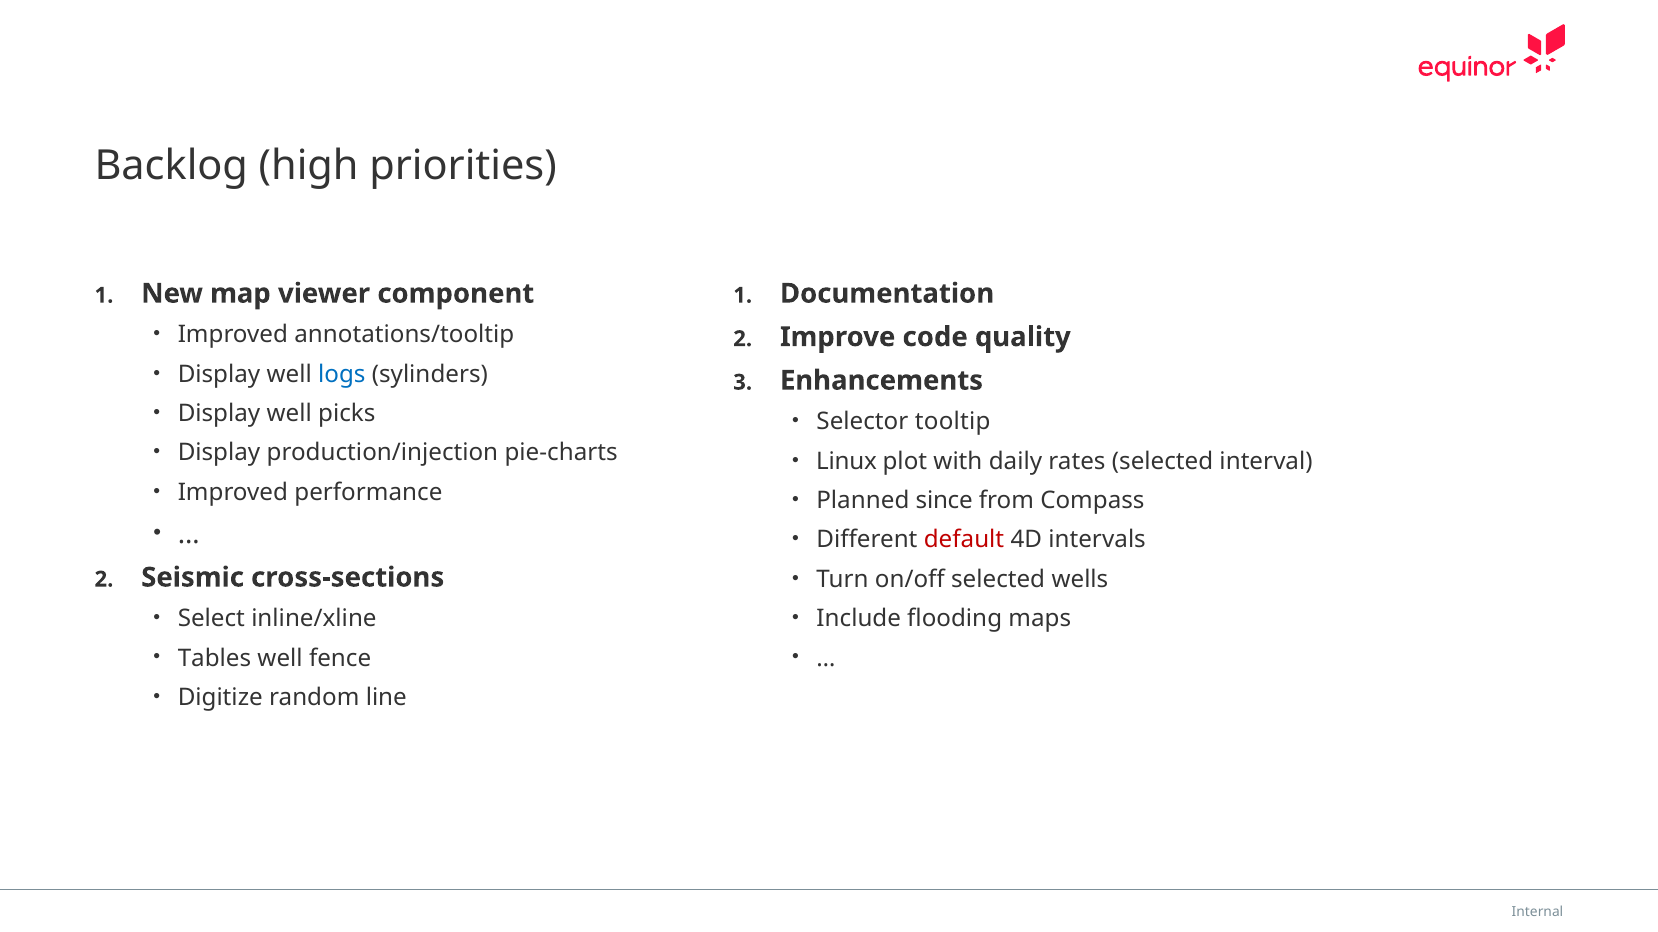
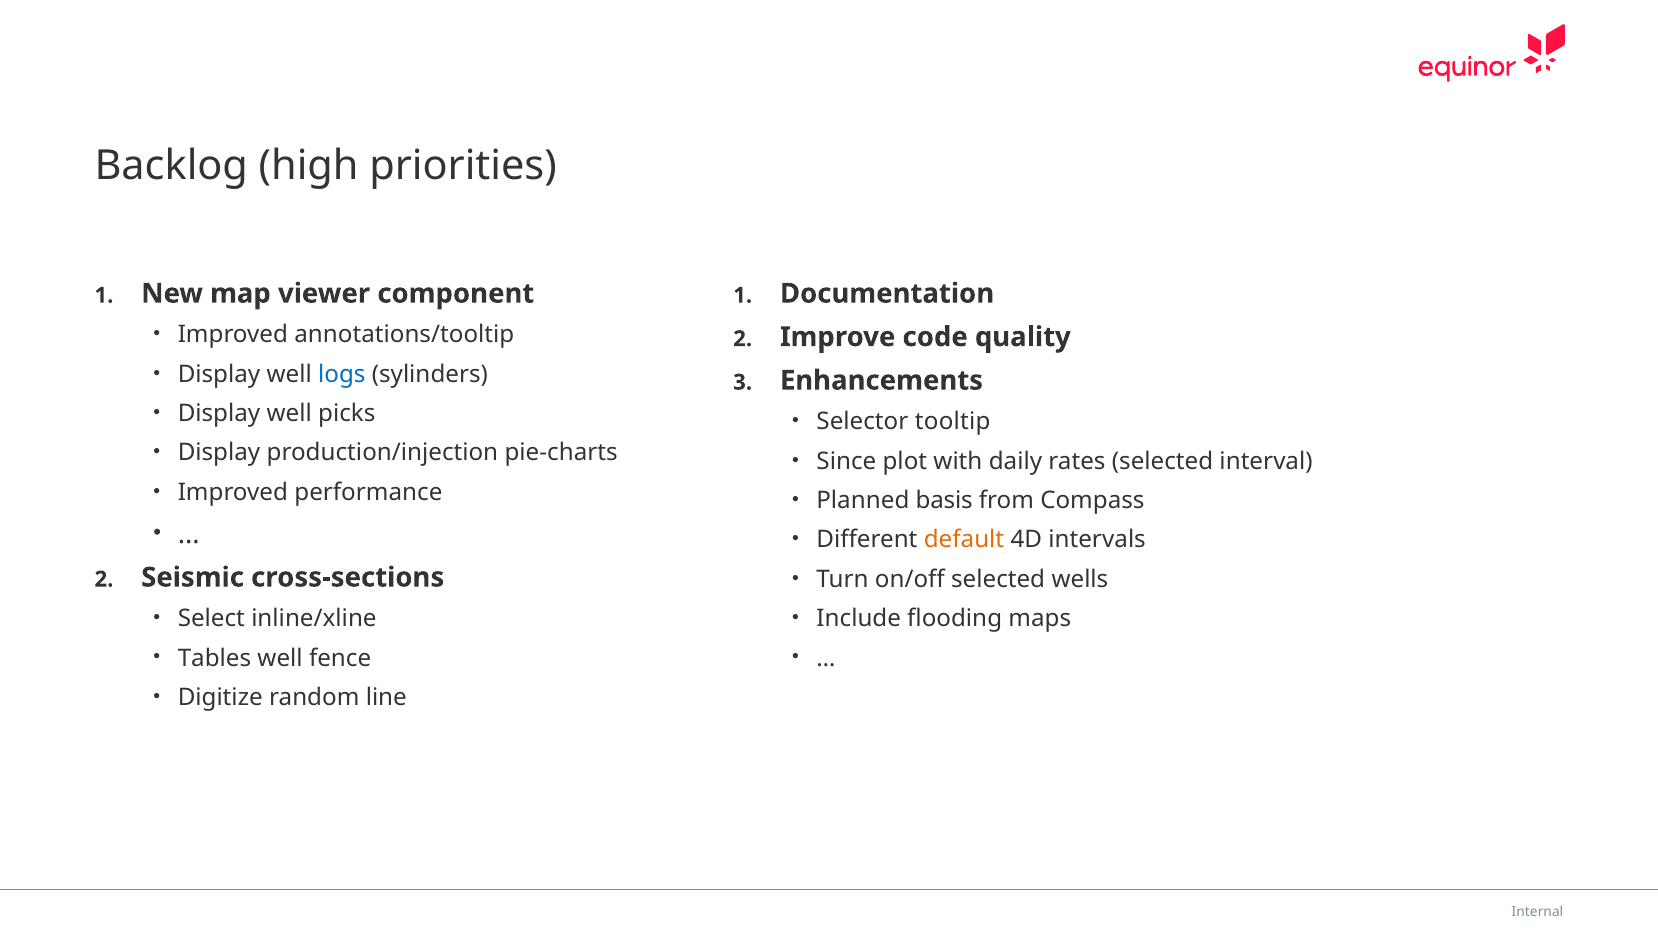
Linux: Linux -> Since
since: since -> basis
default colour: red -> orange
